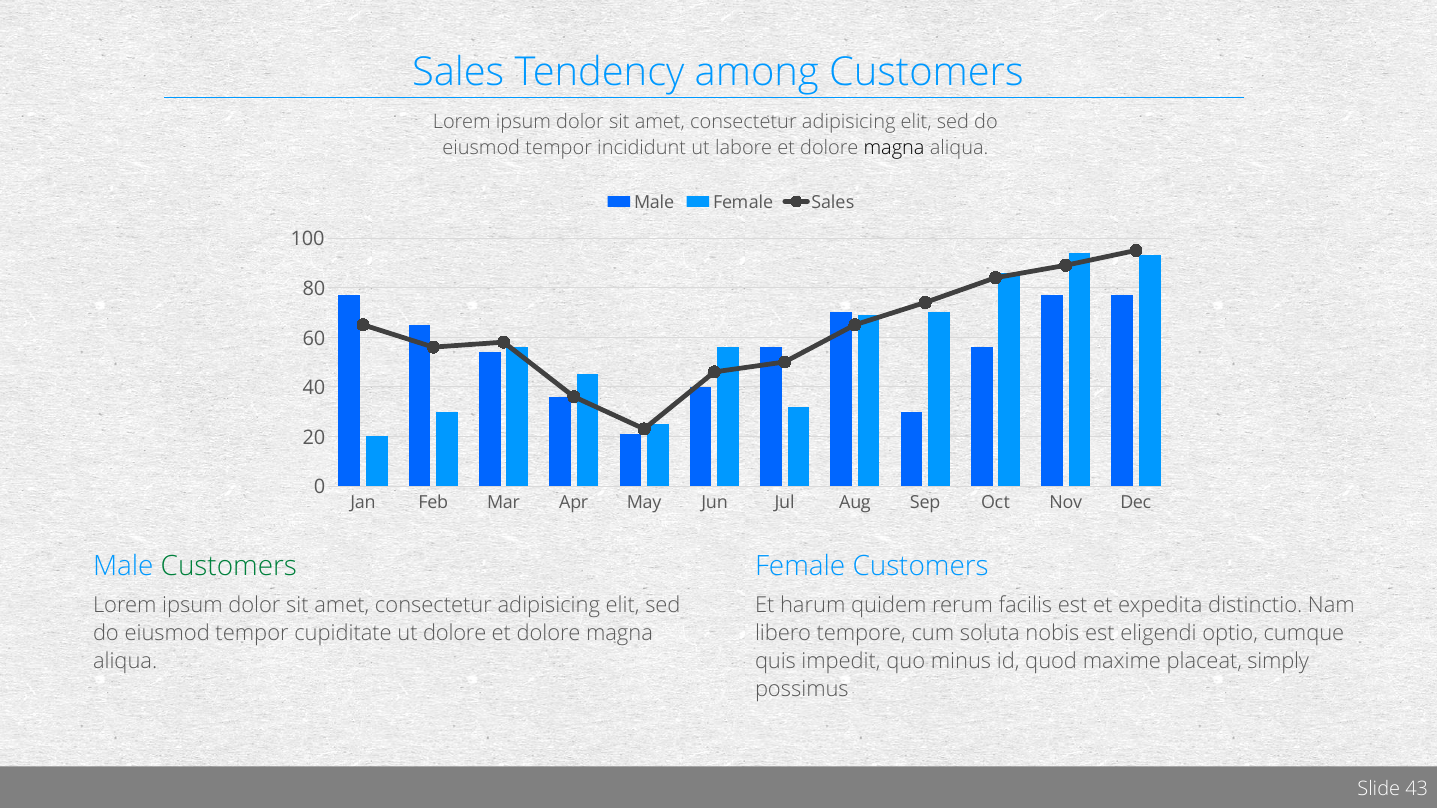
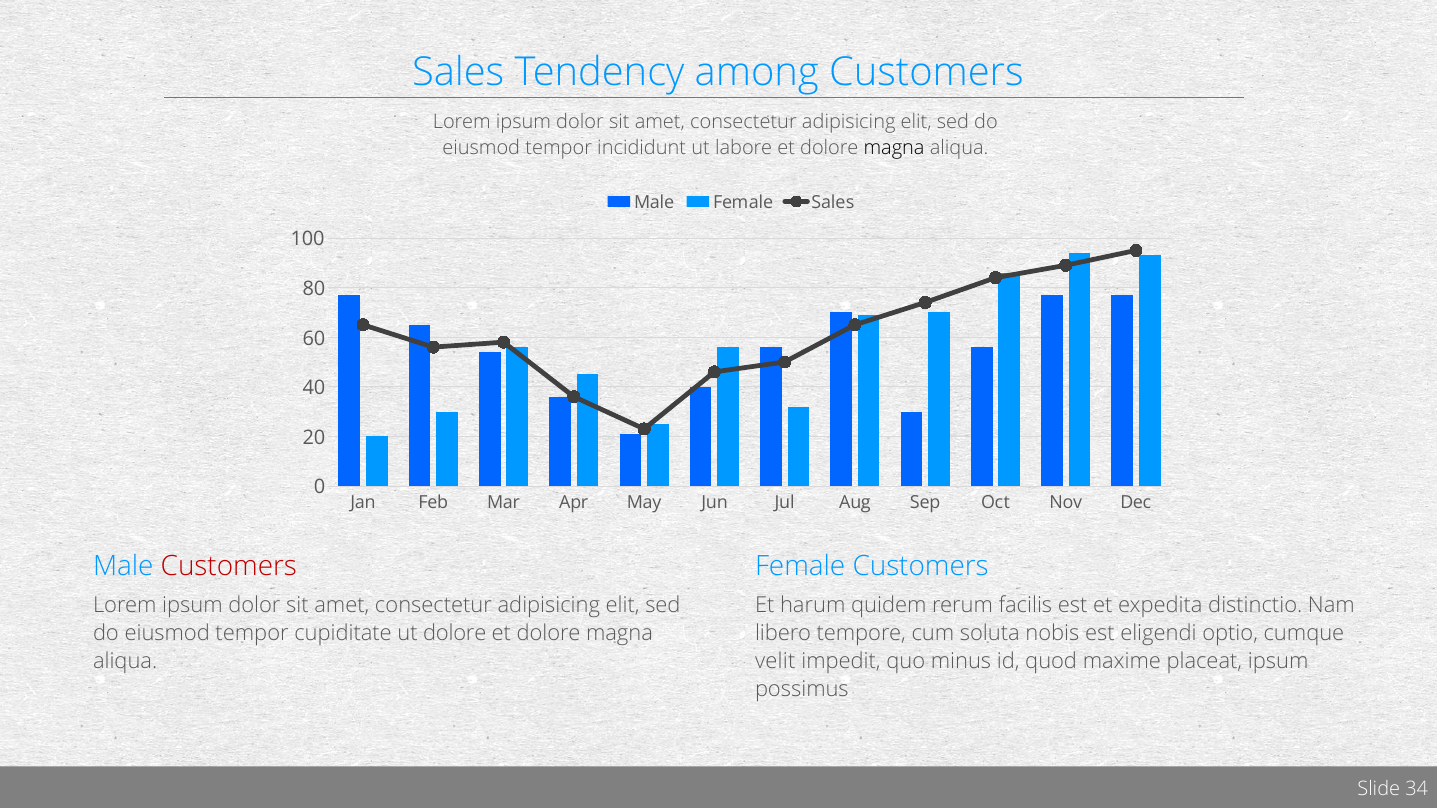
Customers at (229, 567) colour: green -> red
quis: quis -> velit
placeat simply: simply -> ipsum
43: 43 -> 34
